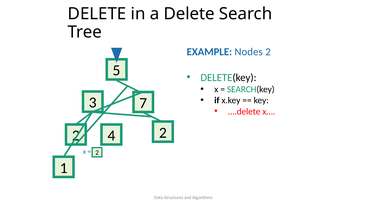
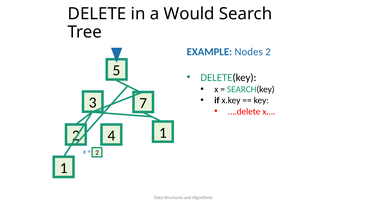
a Delete: Delete -> Would
2 at (163, 133): 2 -> 1
